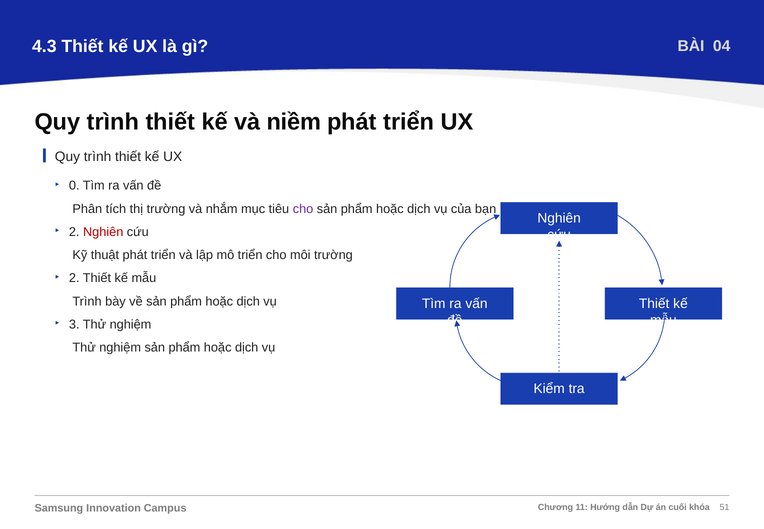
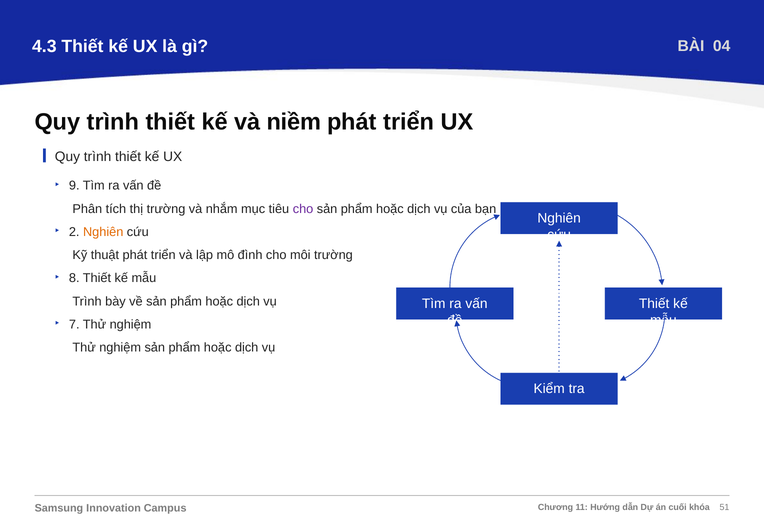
0: 0 -> 9
Nghiên at (103, 232) colour: red -> orange
mô triển: triển -> đình
2 at (74, 278): 2 -> 8
3: 3 -> 7
